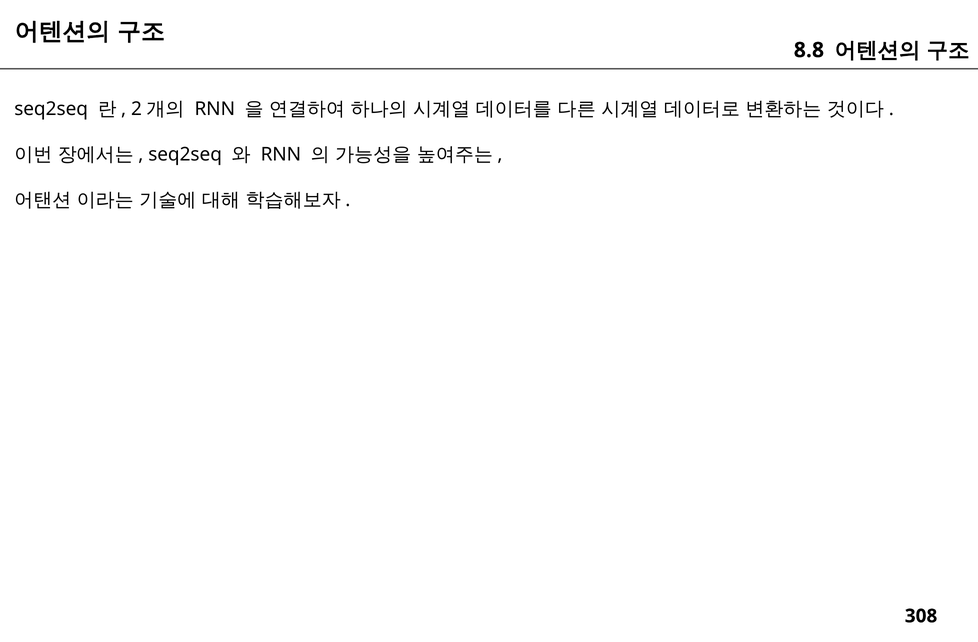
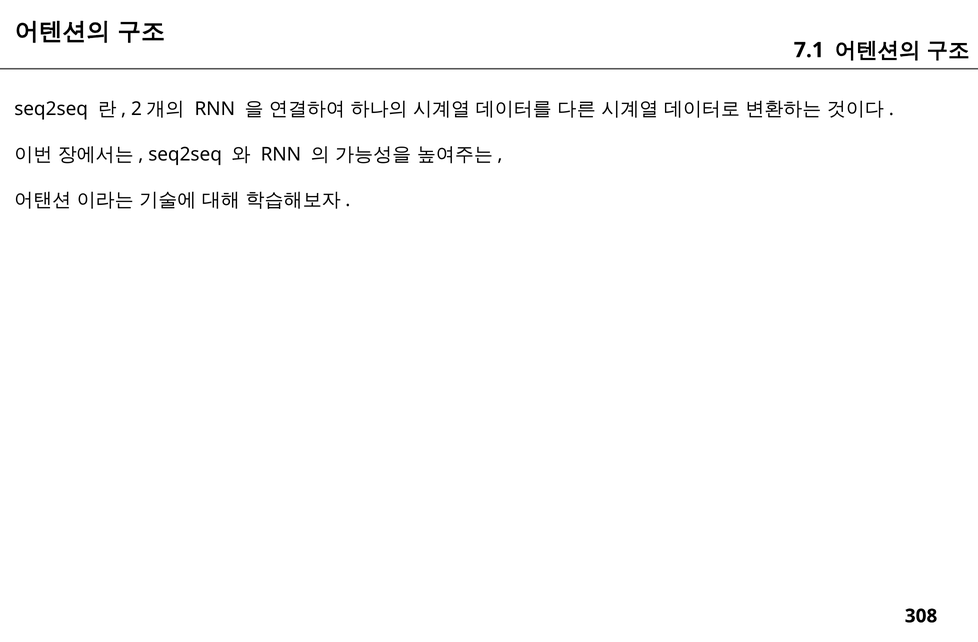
8.8: 8.8 -> 7.1
